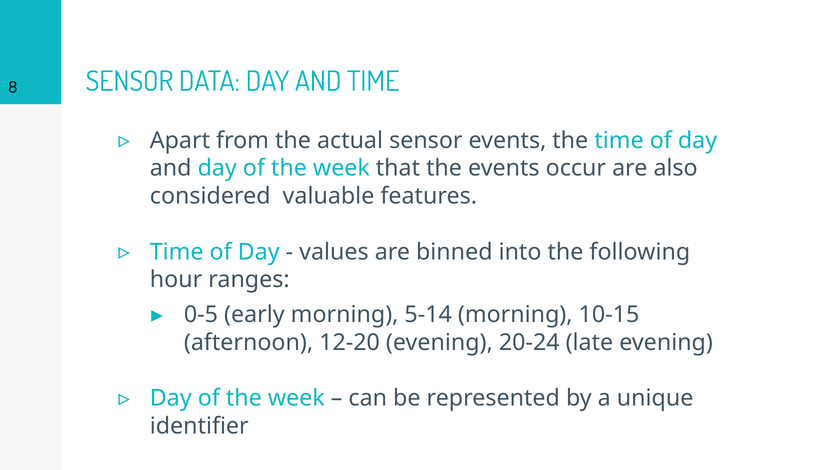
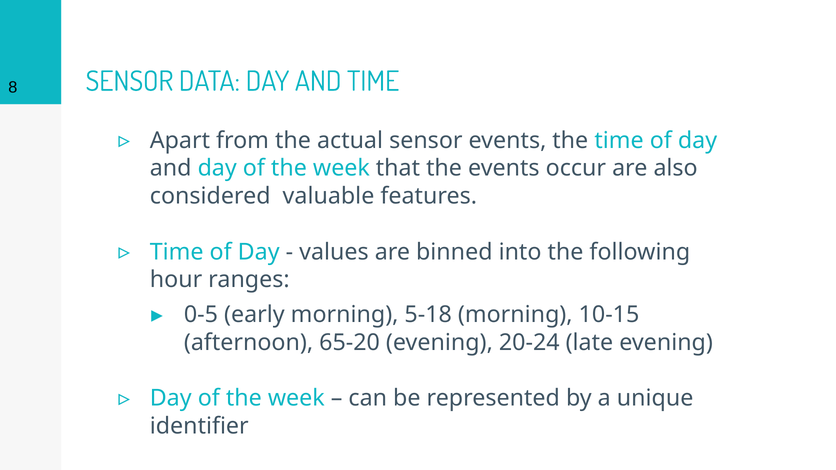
5-14: 5-14 -> 5-18
12-20: 12-20 -> 65-20
